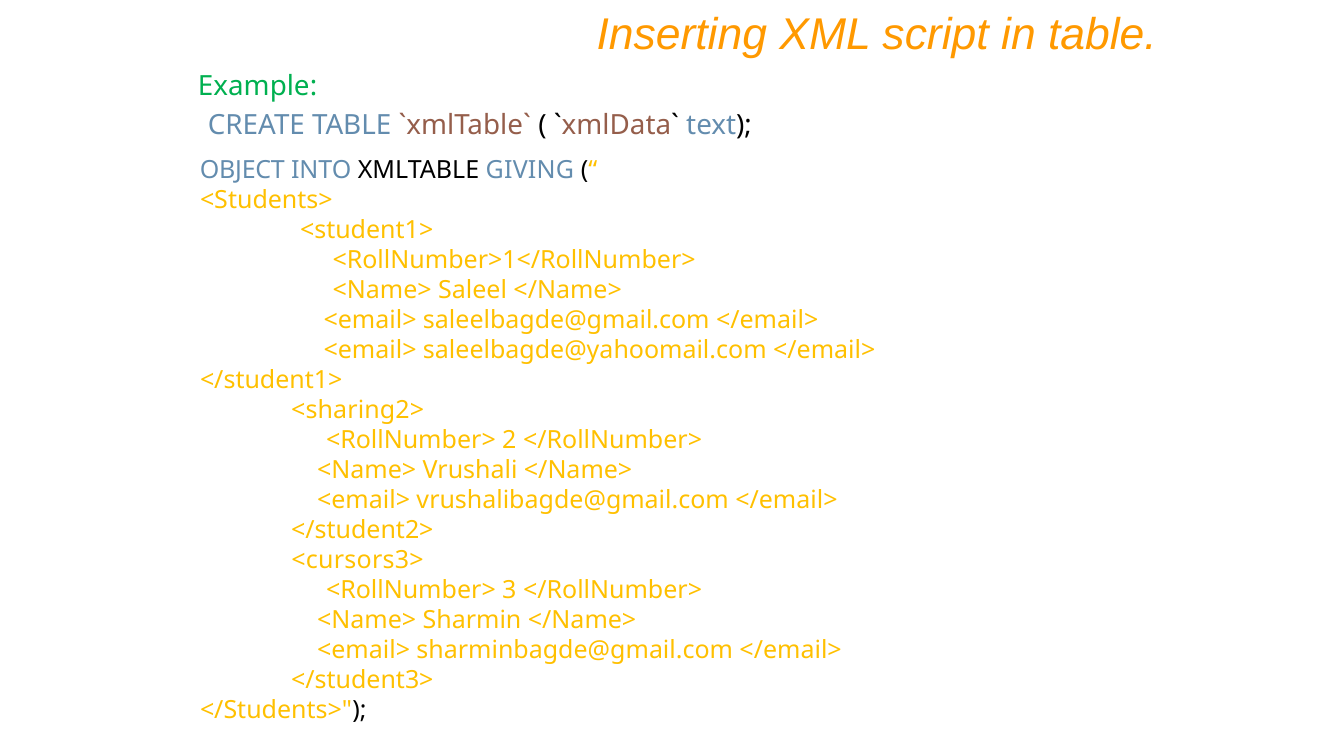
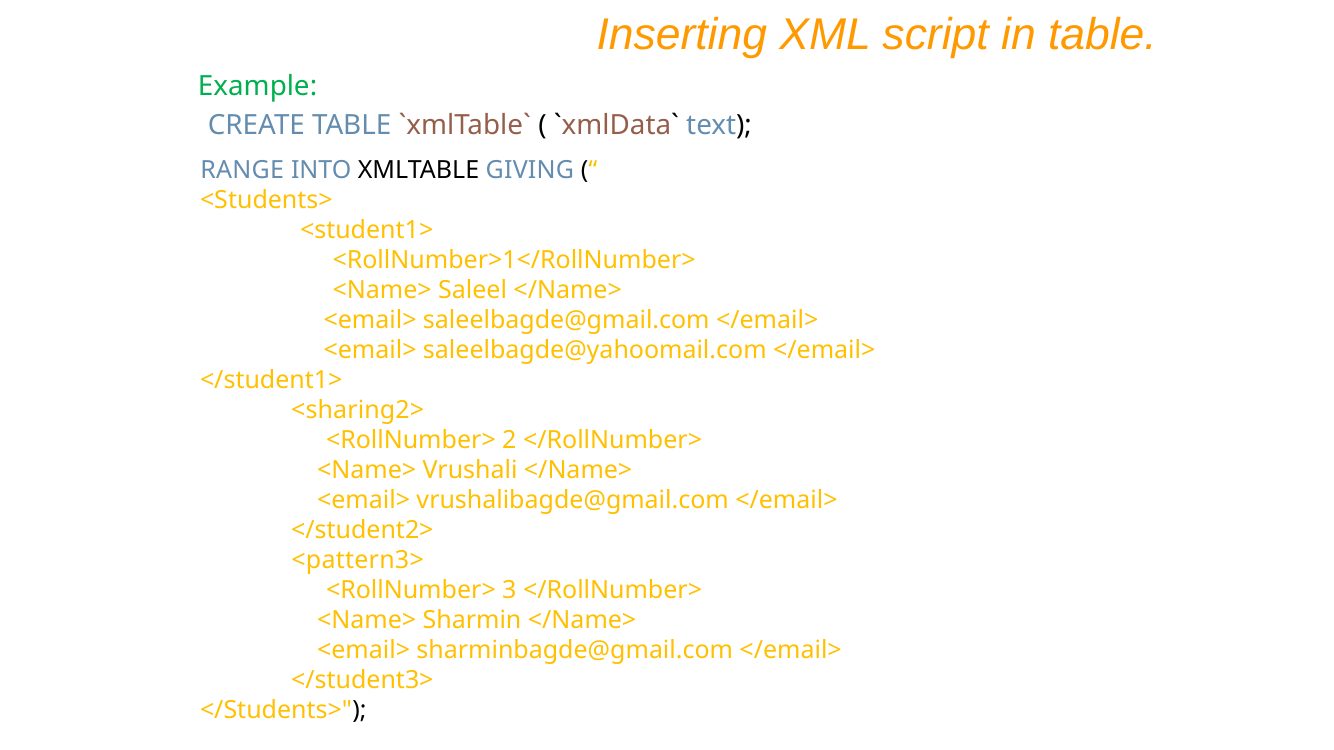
OBJECT: OBJECT -> RANGE
<cursors3>: <cursors3> -> <pattern3>
